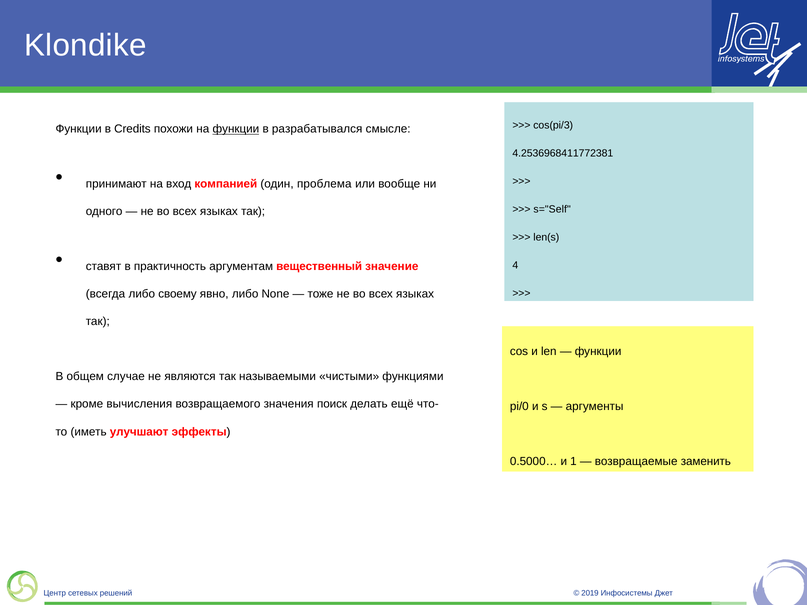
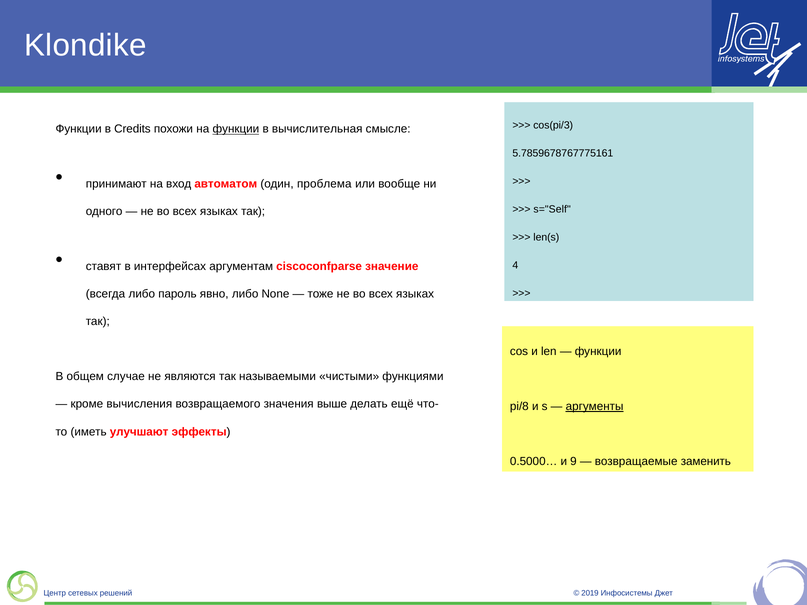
разрабатывался: разрабатывался -> вычислительная
4.2536968411772381: 4.2536968411772381 -> 5.7859678767775161
компанией: компанией -> автоматом
практичность: практичность -> интерфейсах
вещественный: вещественный -> ciscoconfparse
своему: своему -> пароль
поиск: поиск -> выше
pi/0: pi/0 -> pi/8
аргументы underline: none -> present
1: 1 -> 9
